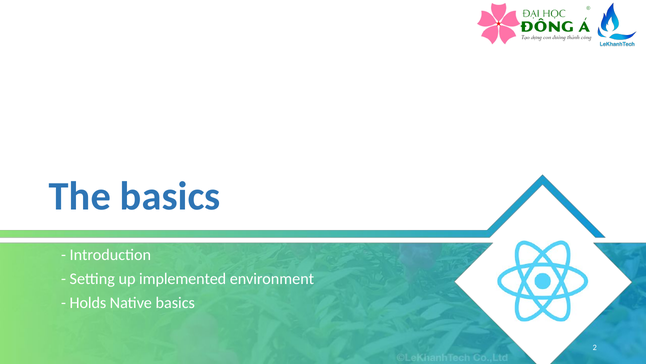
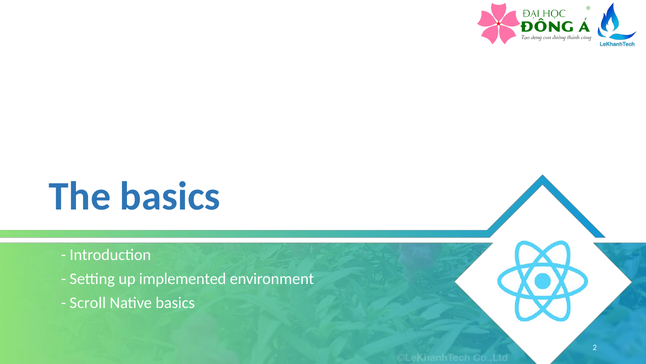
Holds: Holds -> Scroll
